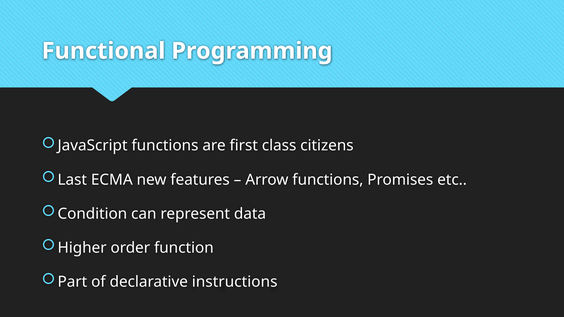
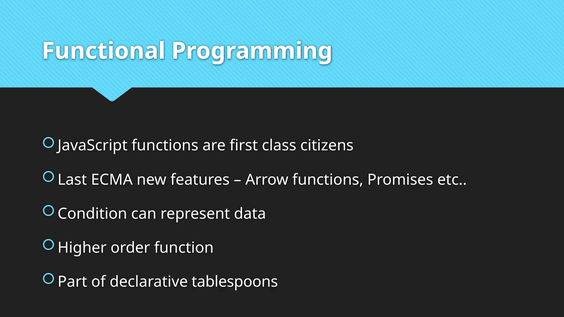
instructions: instructions -> tablespoons
